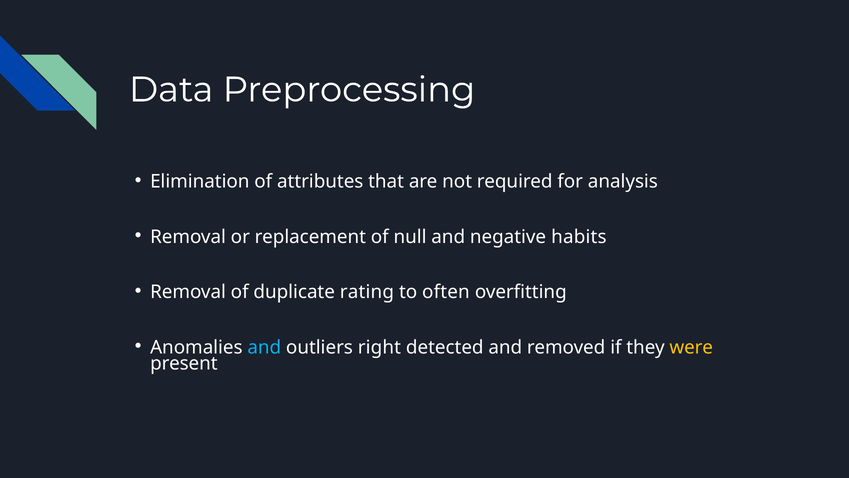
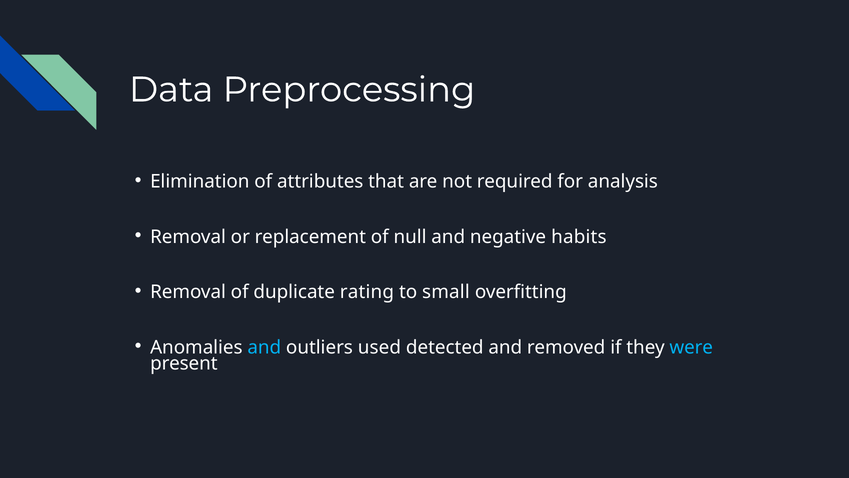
often: often -> small
right: right -> used
were colour: yellow -> light blue
